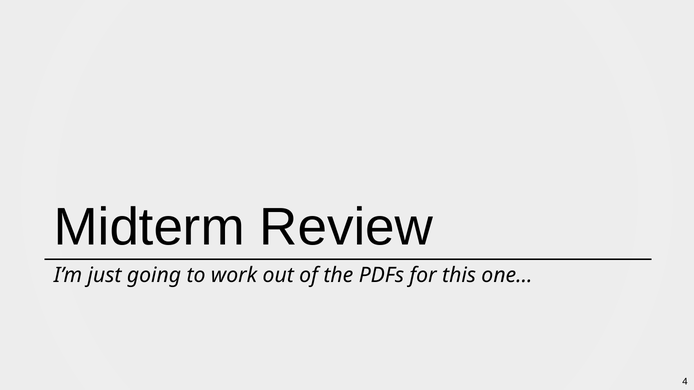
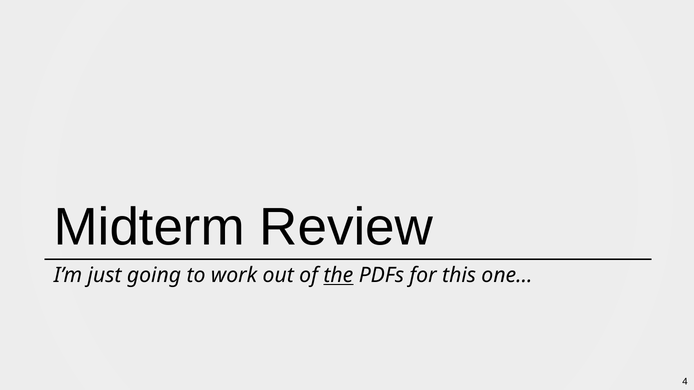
the underline: none -> present
